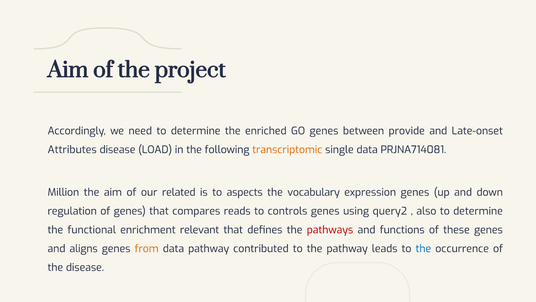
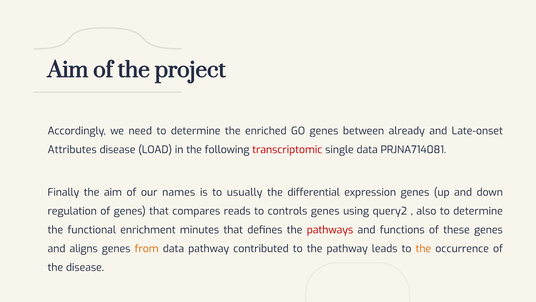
provide: provide -> already
transcriptomic colour: orange -> red
Million: Million -> Finally
related: related -> names
aspects: aspects -> usually
vocabulary: vocabulary -> differential
relevant: relevant -> minutes
the at (423, 248) colour: blue -> orange
